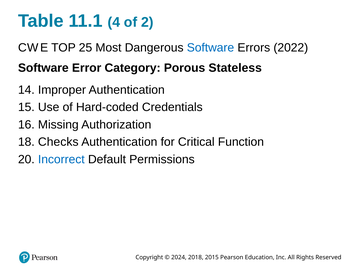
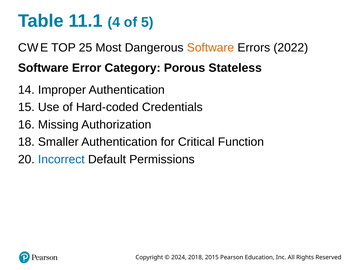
2: 2 -> 5
Software at (210, 48) colour: blue -> orange
Checks: Checks -> Smaller
